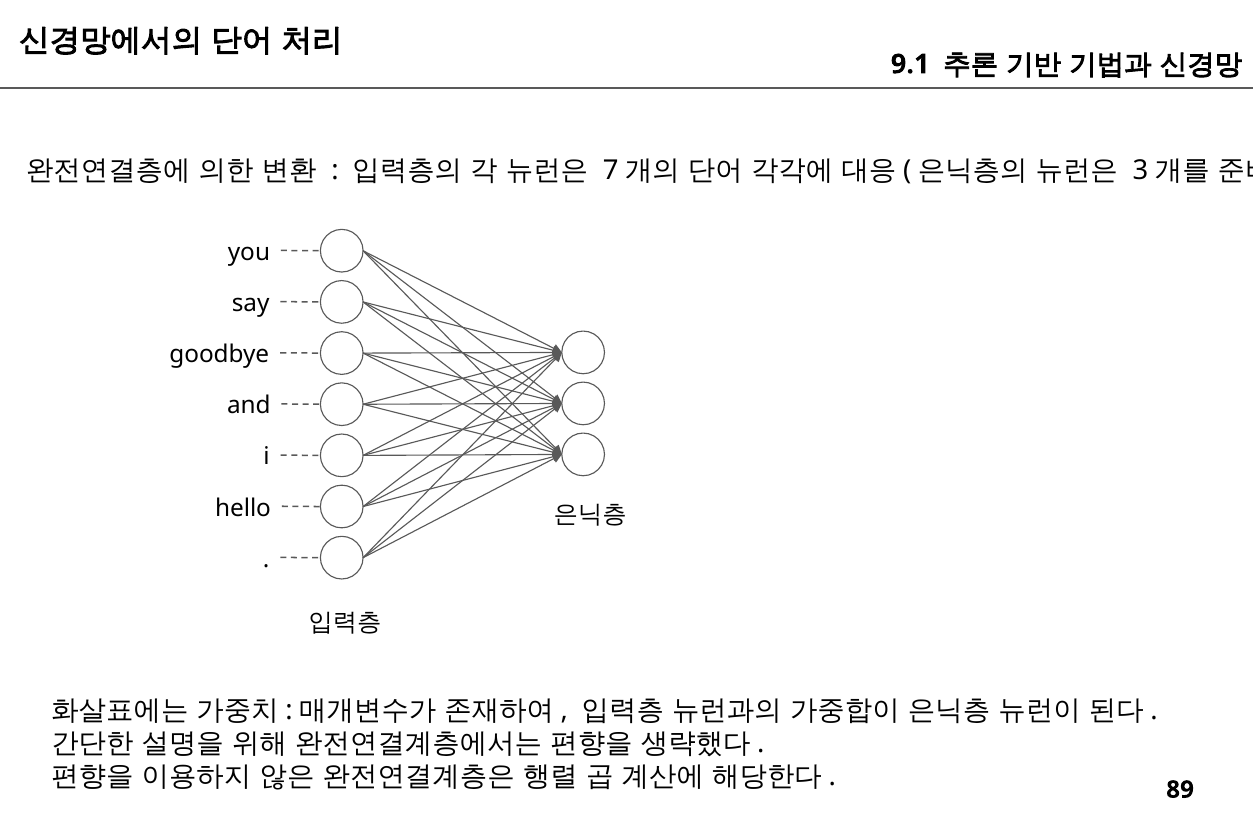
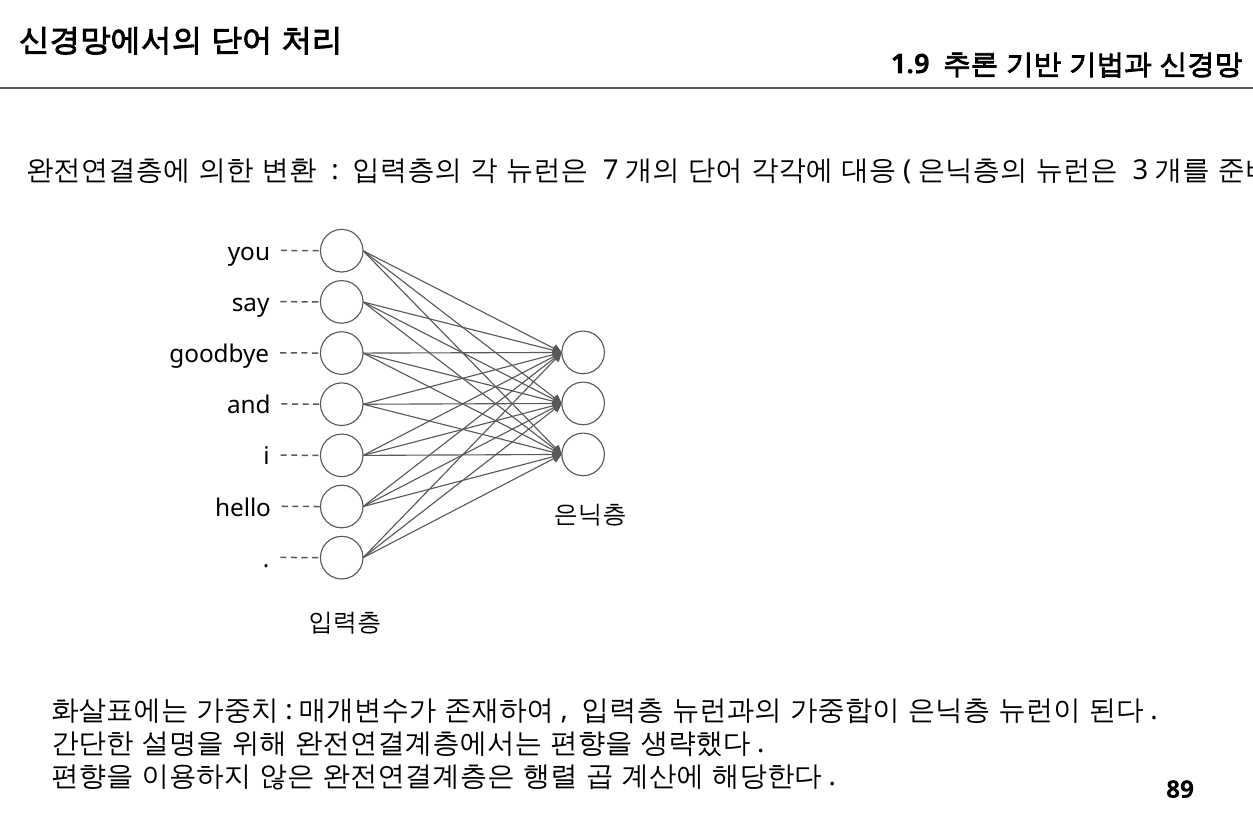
9.1: 9.1 -> 1.9
